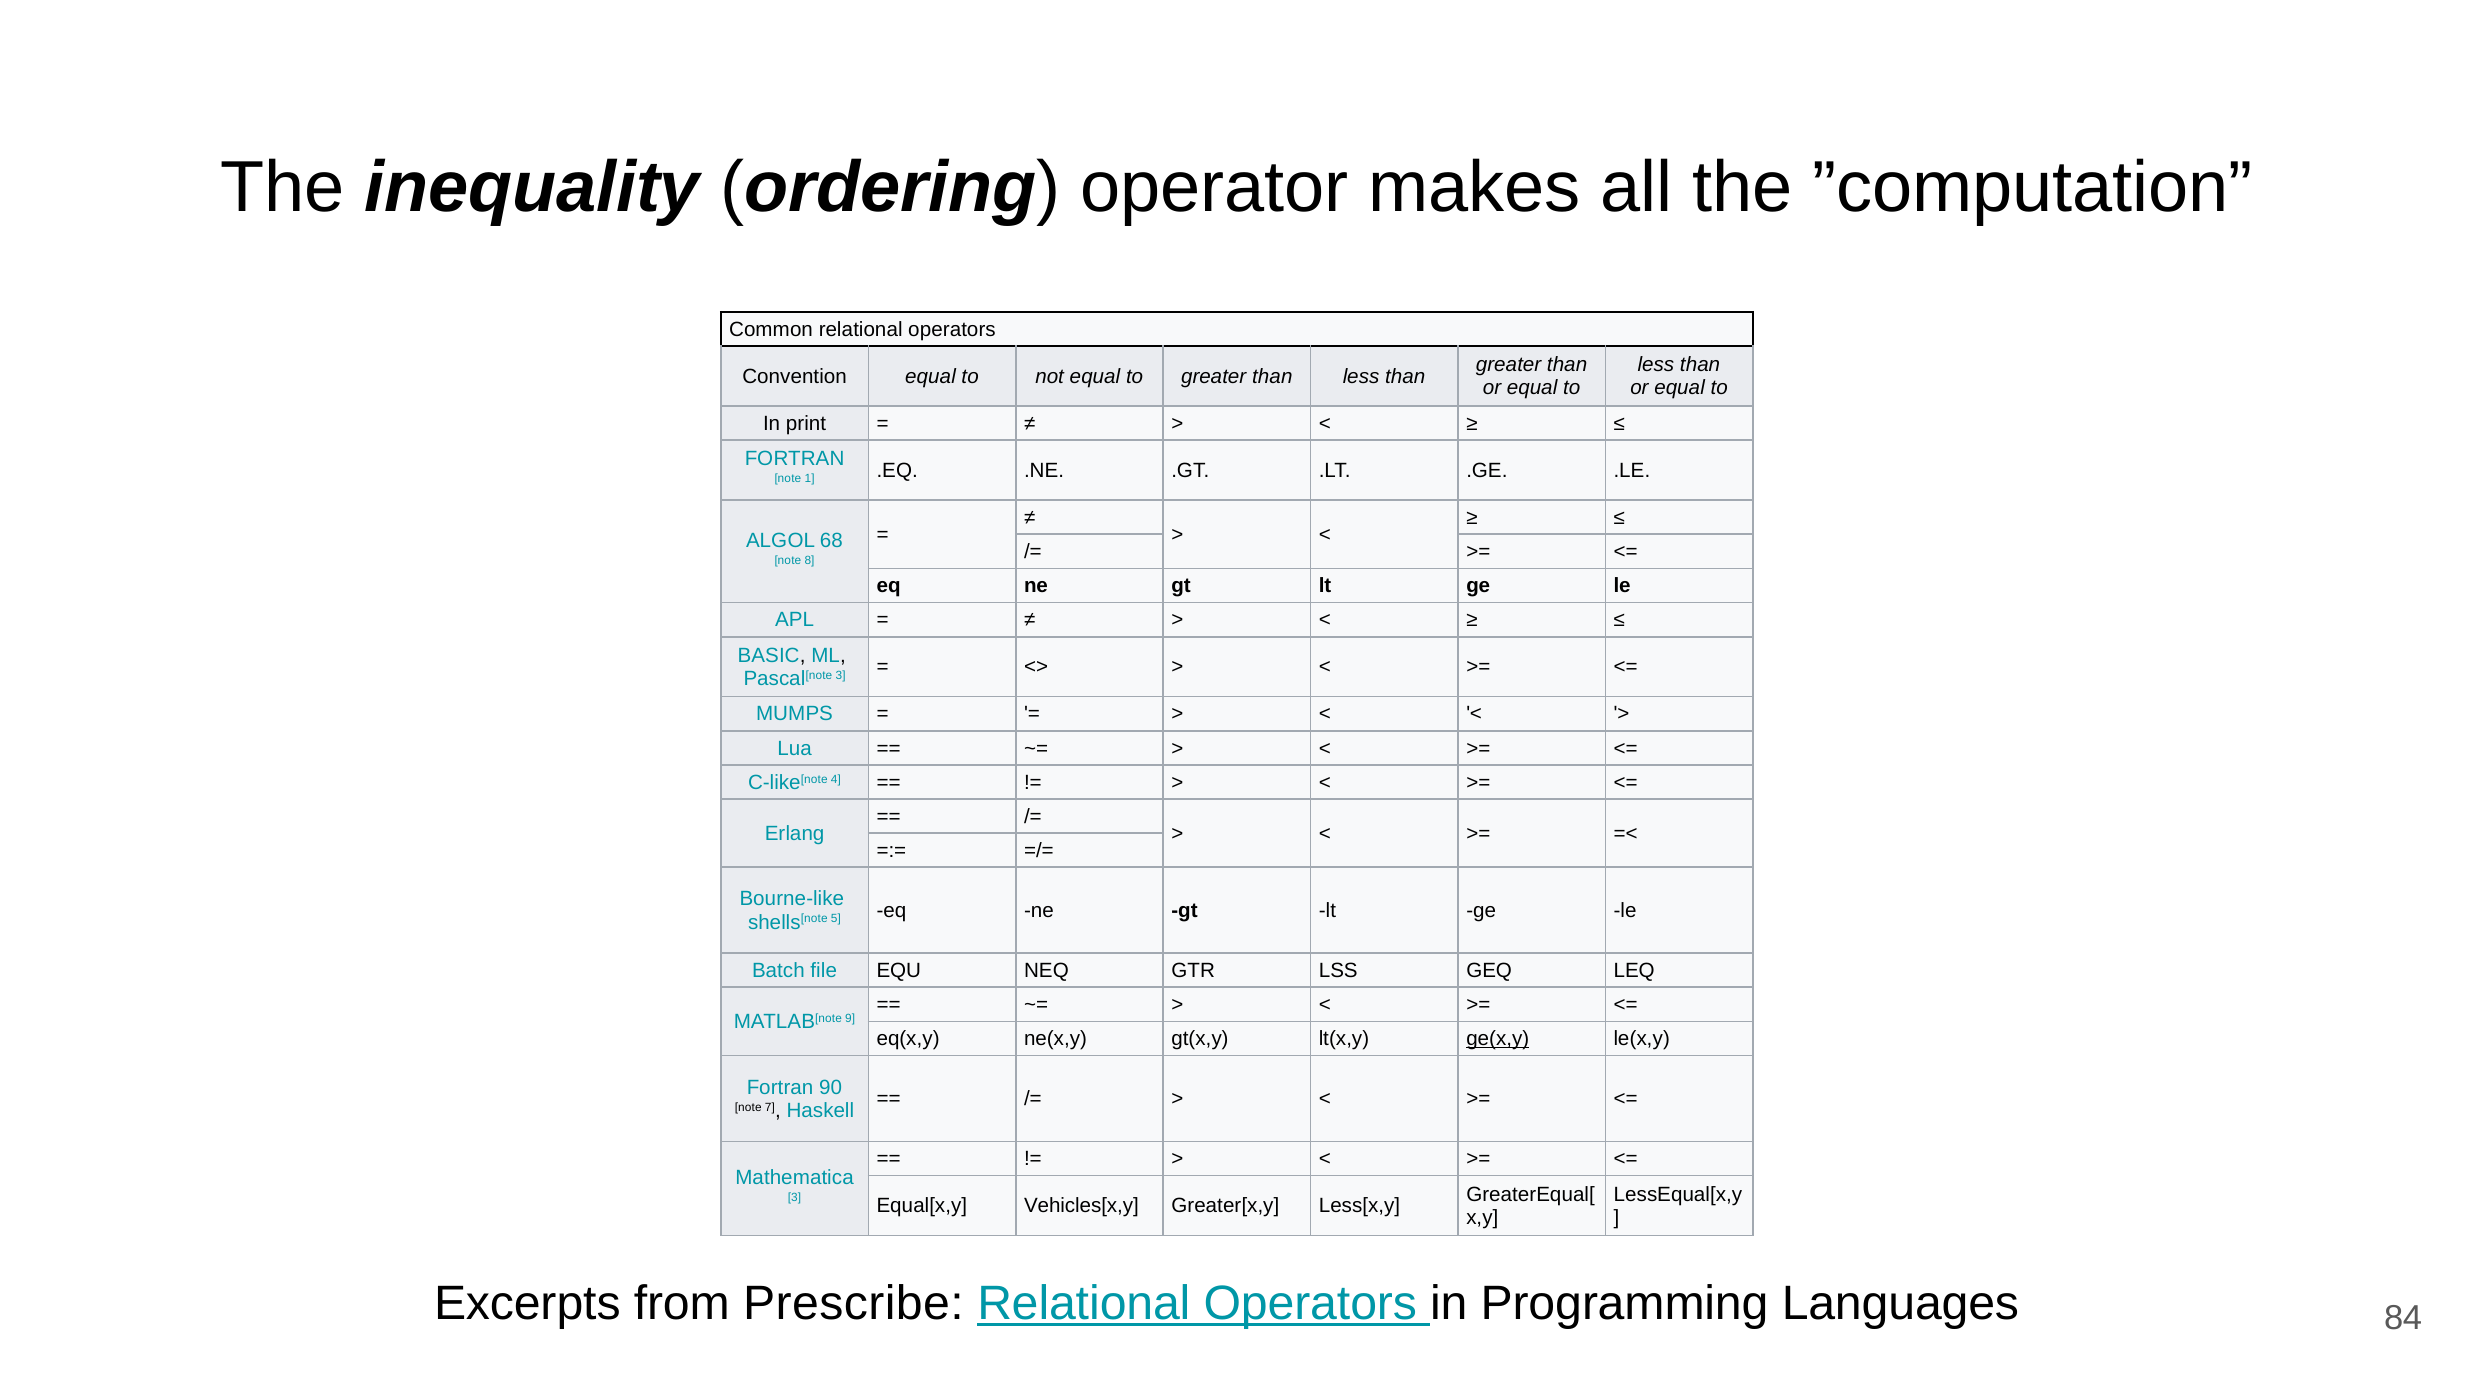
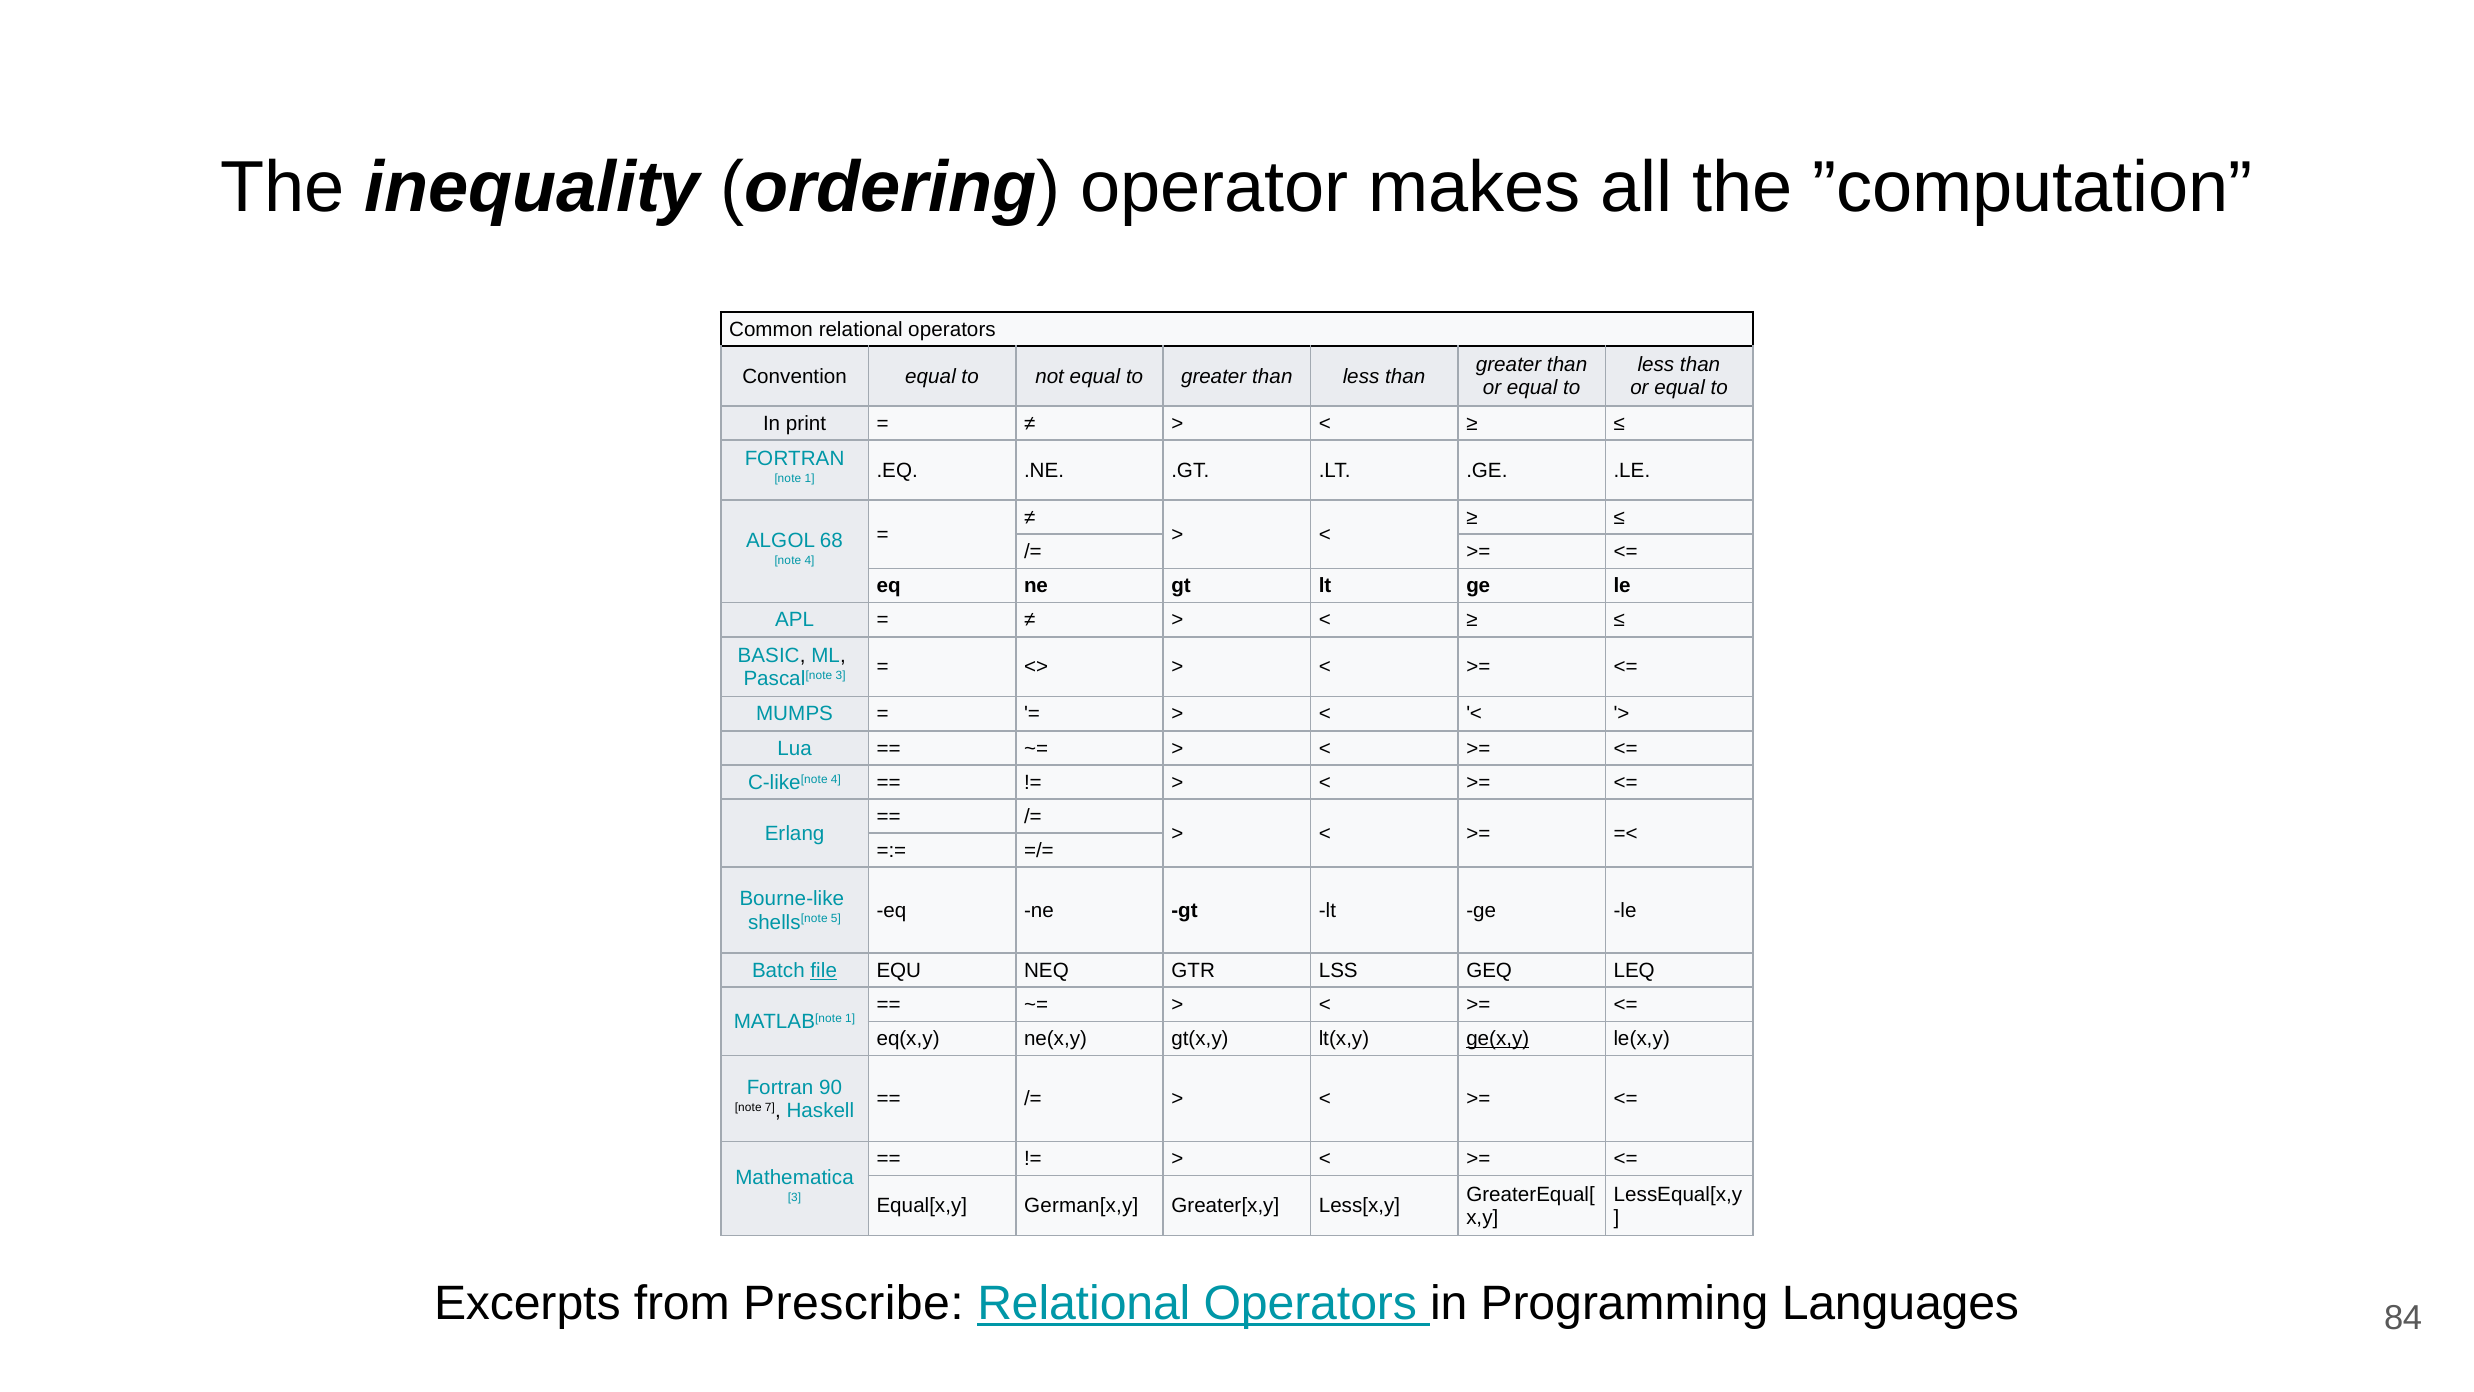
8 at (810, 560): 8 -> 4
file underline: none -> present
MATLAB[note 9: 9 -> 1
Vehicles[x,y: Vehicles[x,y -> German[x,y
